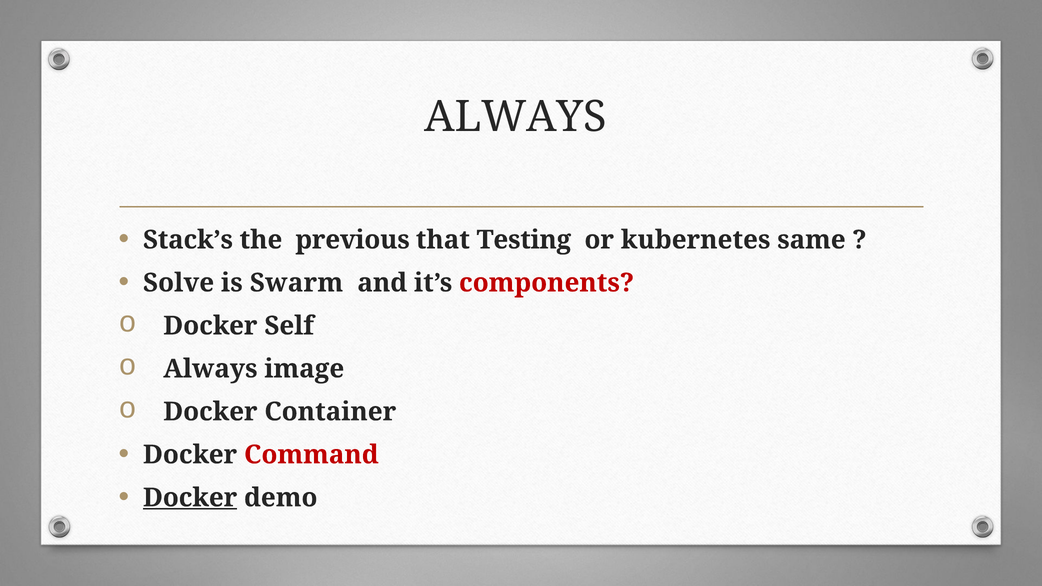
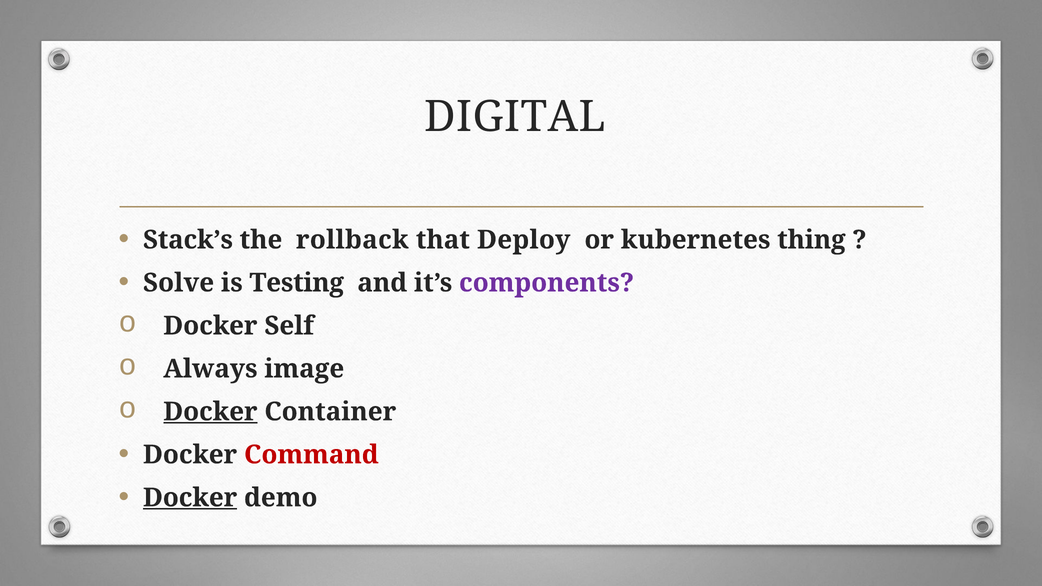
ALWAYS at (516, 117): ALWAYS -> DIGITAL
previous: previous -> rollback
Testing: Testing -> Deploy
same: same -> thing
Swarm: Swarm -> Testing
components colour: red -> purple
Docker at (210, 412) underline: none -> present
